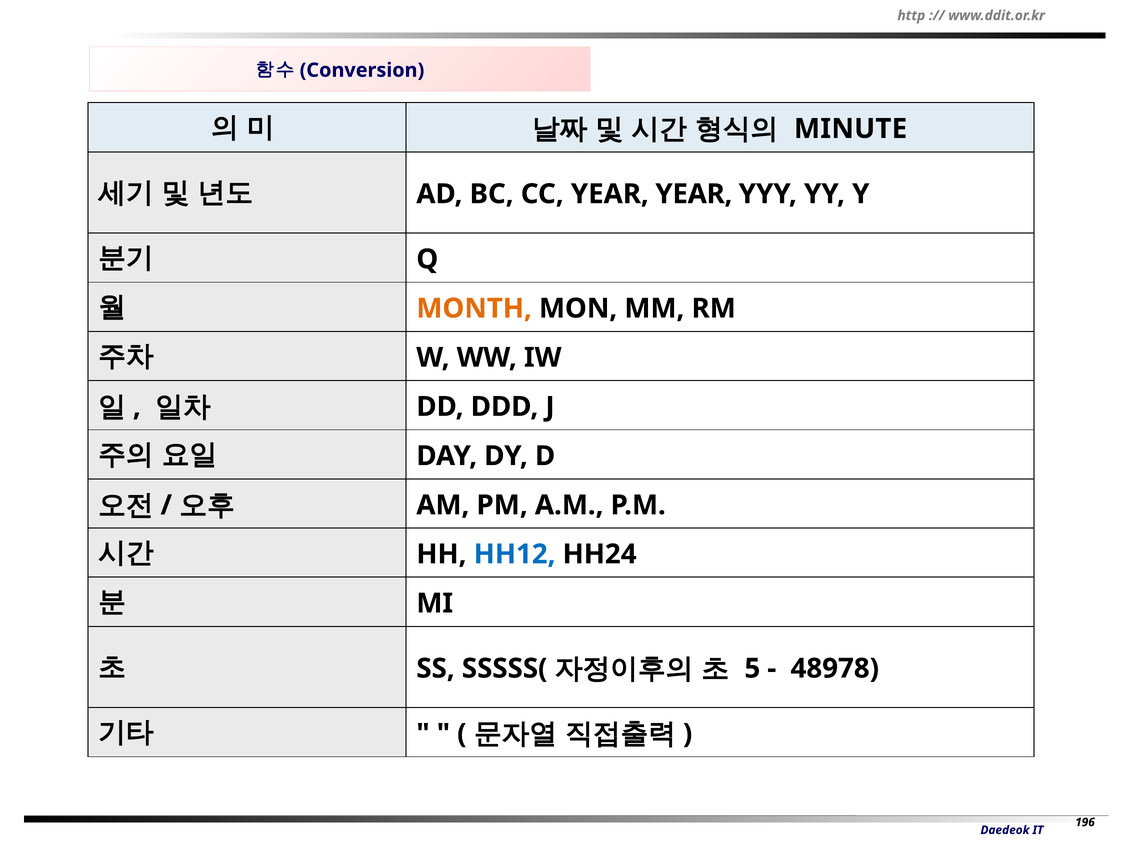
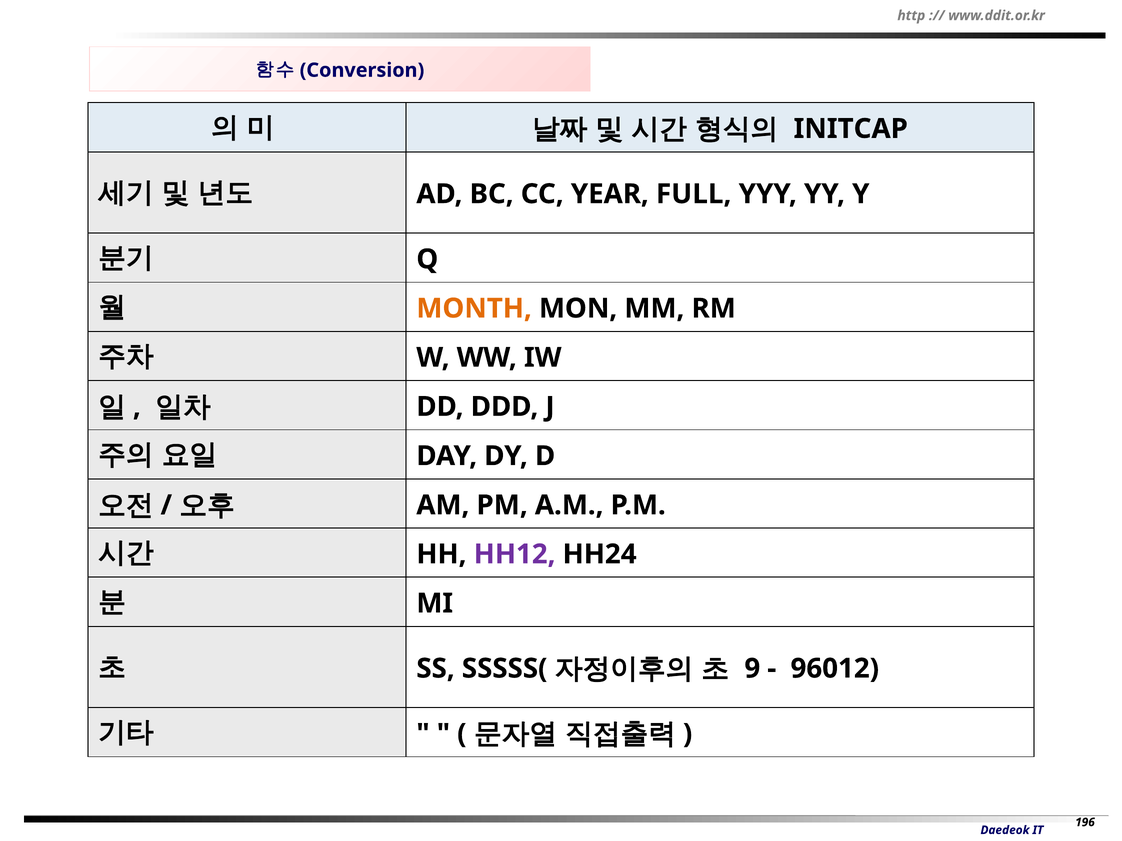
MINUTE: MINUTE -> INITCAP
YEAR YEAR: YEAR -> FULL
HH12 colour: blue -> purple
5: 5 -> 9
48978: 48978 -> 96012
